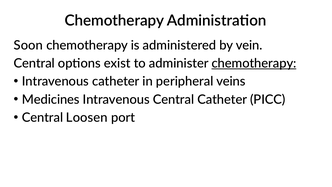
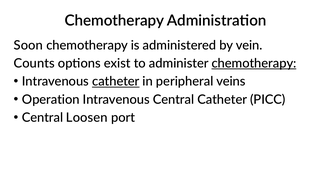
Central at (34, 63): Central -> Counts
catheter at (116, 81) underline: none -> present
Medicines: Medicines -> Operation
